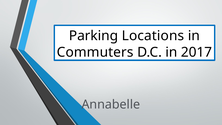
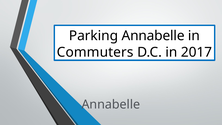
Parking Locations: Locations -> Annabelle
